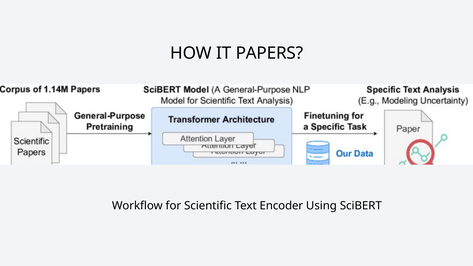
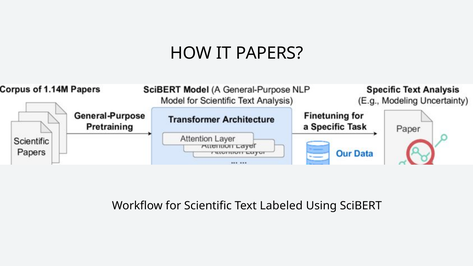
Encoder: Encoder -> Labeled
